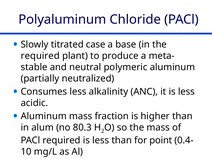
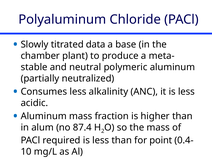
case: case -> data
required at (40, 56): required -> chamber
80.3: 80.3 -> 87.4
